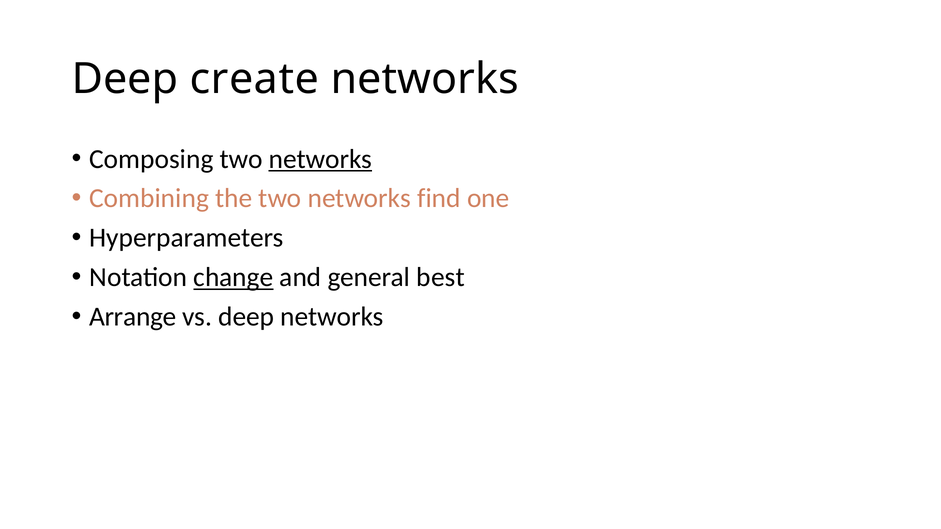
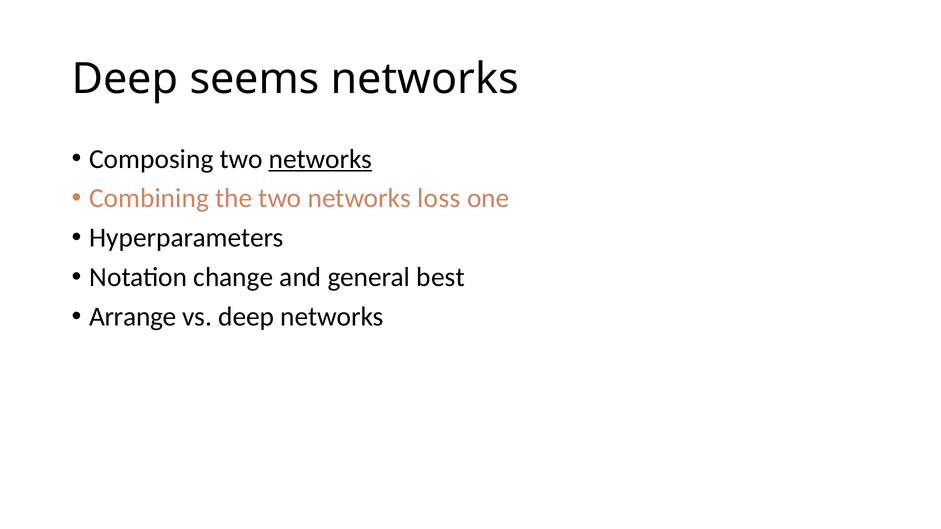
create: create -> seems
find: find -> loss
change underline: present -> none
